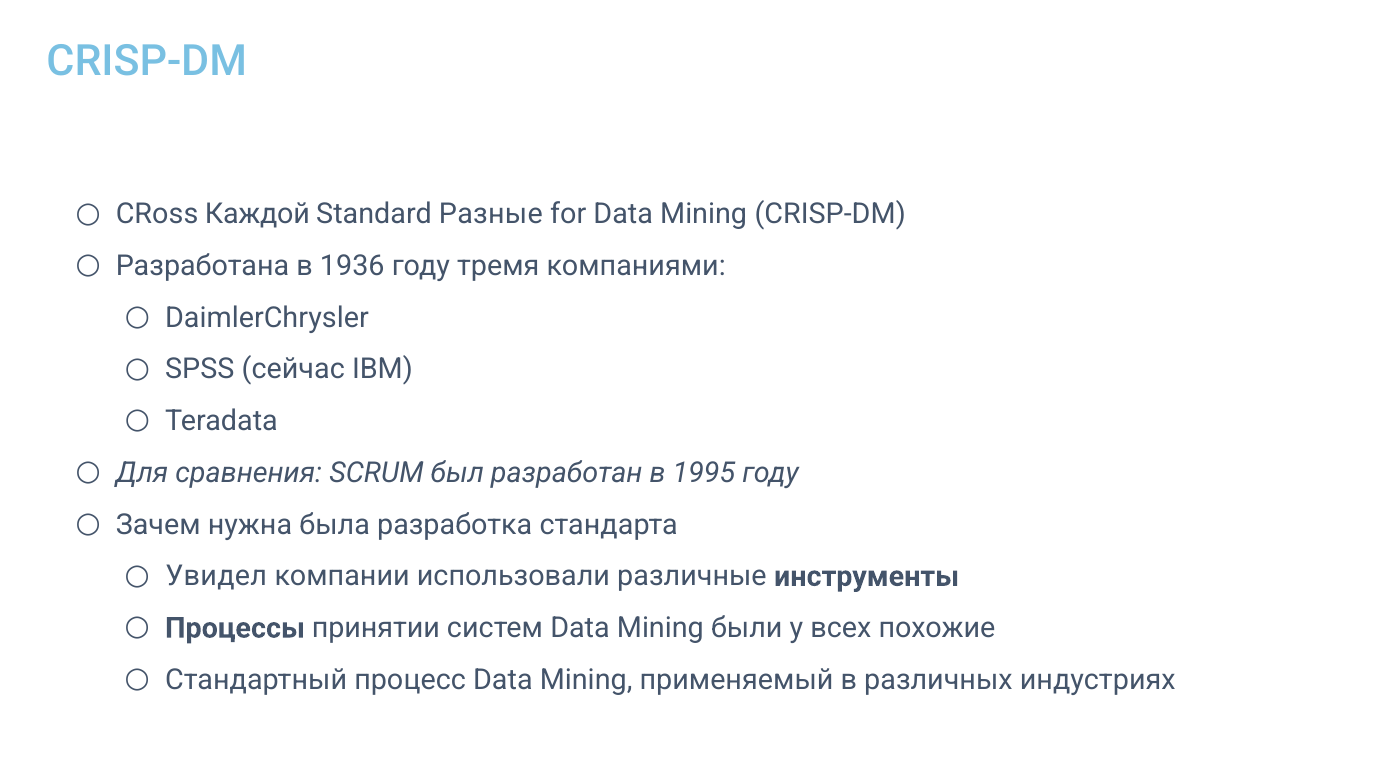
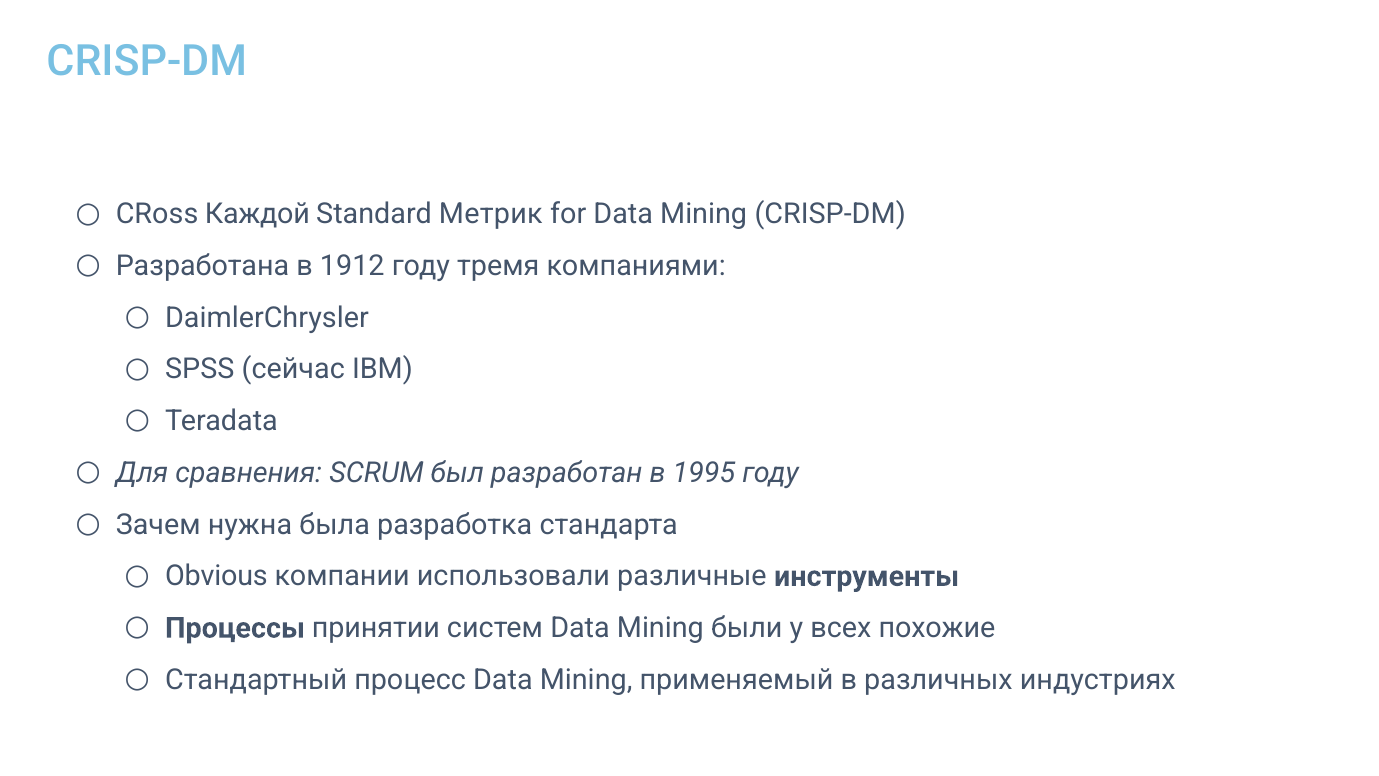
Разные: Разные -> Метрик
1936: 1936 -> 1912
Увидел: Увидел -> Obvious
